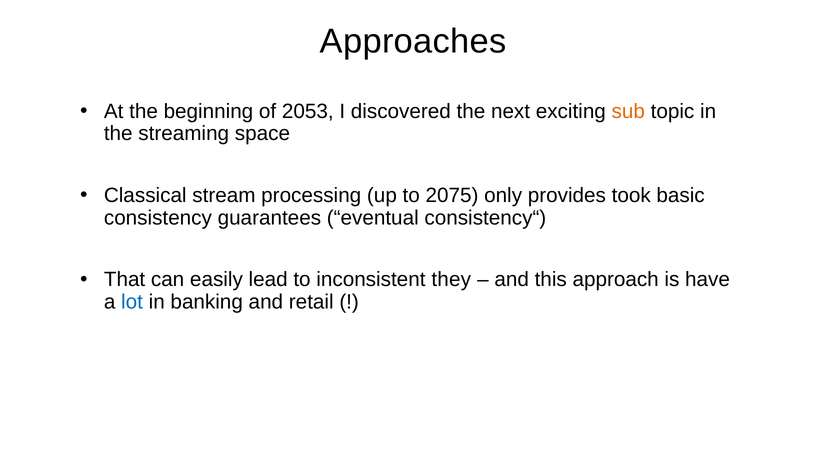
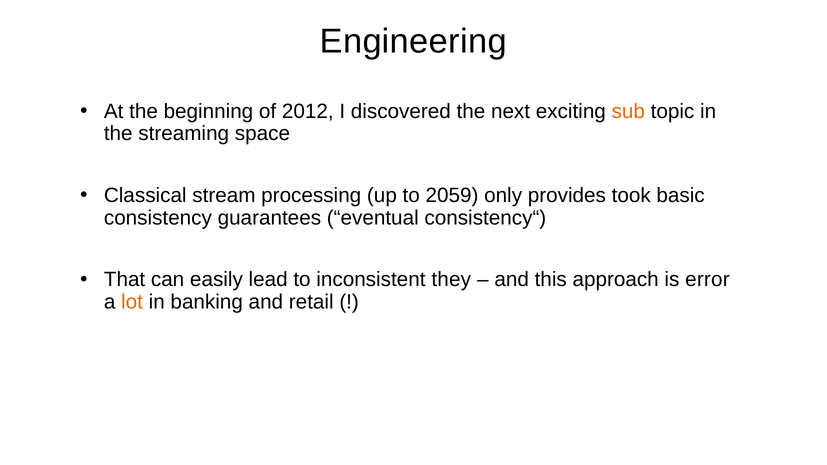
Approaches: Approaches -> Engineering
2053: 2053 -> 2012
2075: 2075 -> 2059
have: have -> error
lot colour: blue -> orange
